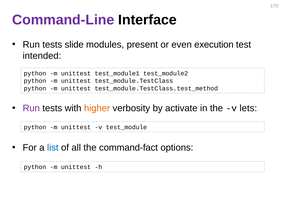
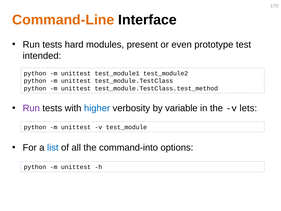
Command-Line colour: purple -> orange
slide: slide -> hard
execution: execution -> prototype
higher colour: orange -> blue
activate: activate -> variable
command-fact: command-fact -> command-into
